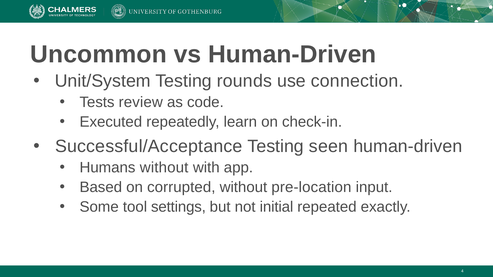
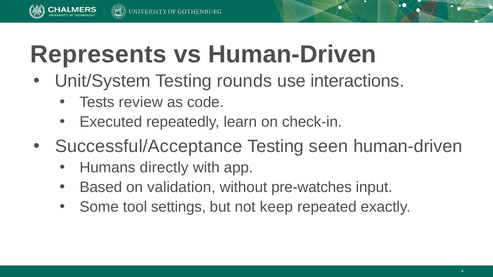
Uncommon: Uncommon -> Represents
connection: connection -> interactions
Humans without: without -> directly
corrupted: corrupted -> validation
pre-location: pre-location -> pre-watches
initial: initial -> keep
